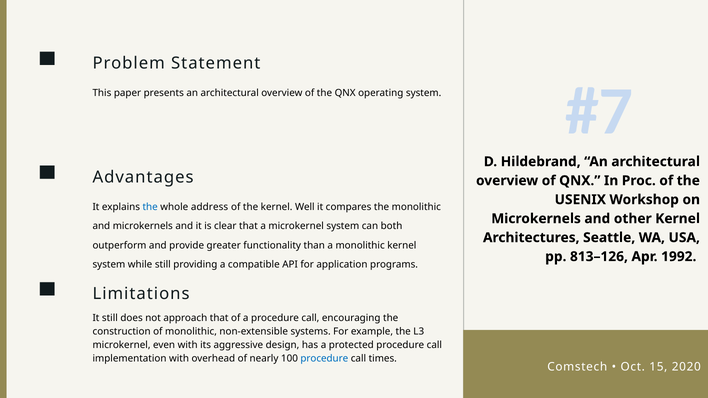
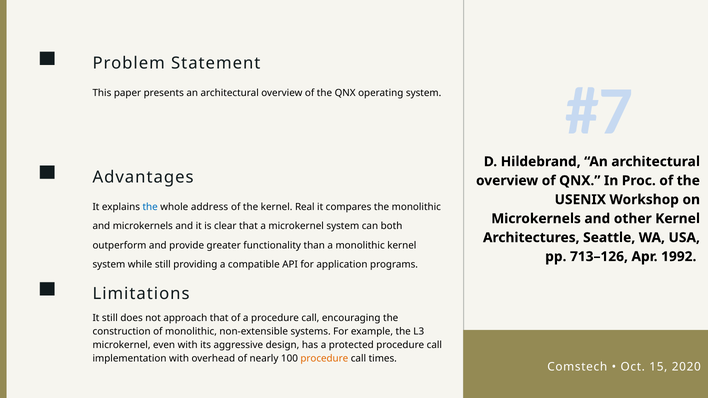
Well: Well -> Real
813–126: 813–126 -> 713–126
procedure at (324, 359) colour: blue -> orange
